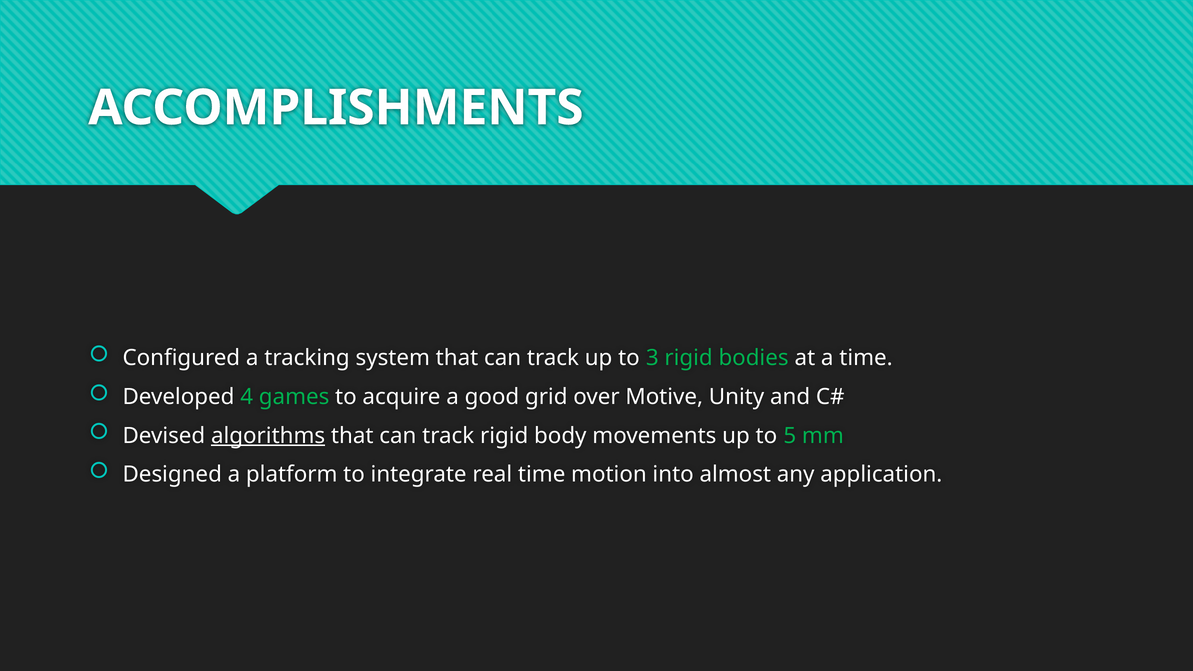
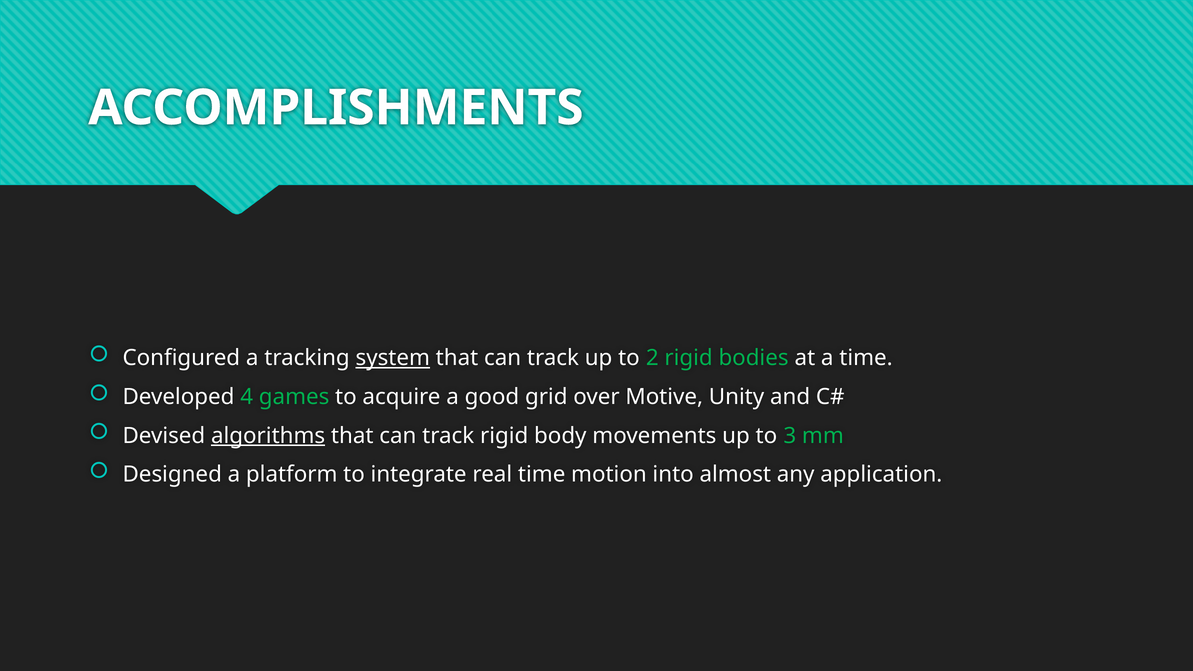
system underline: none -> present
3: 3 -> 2
5: 5 -> 3
